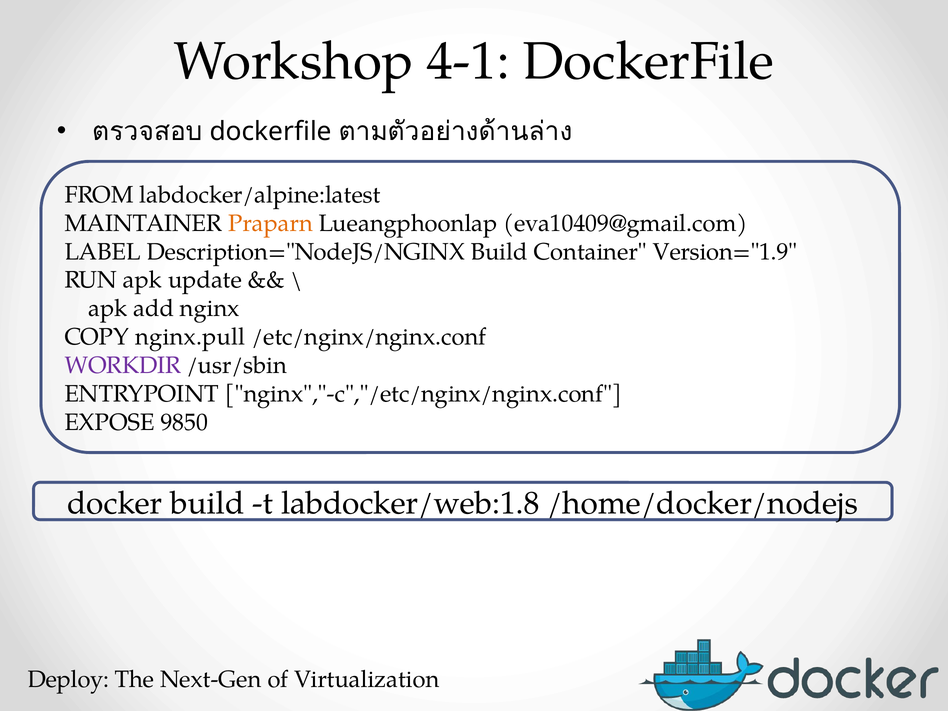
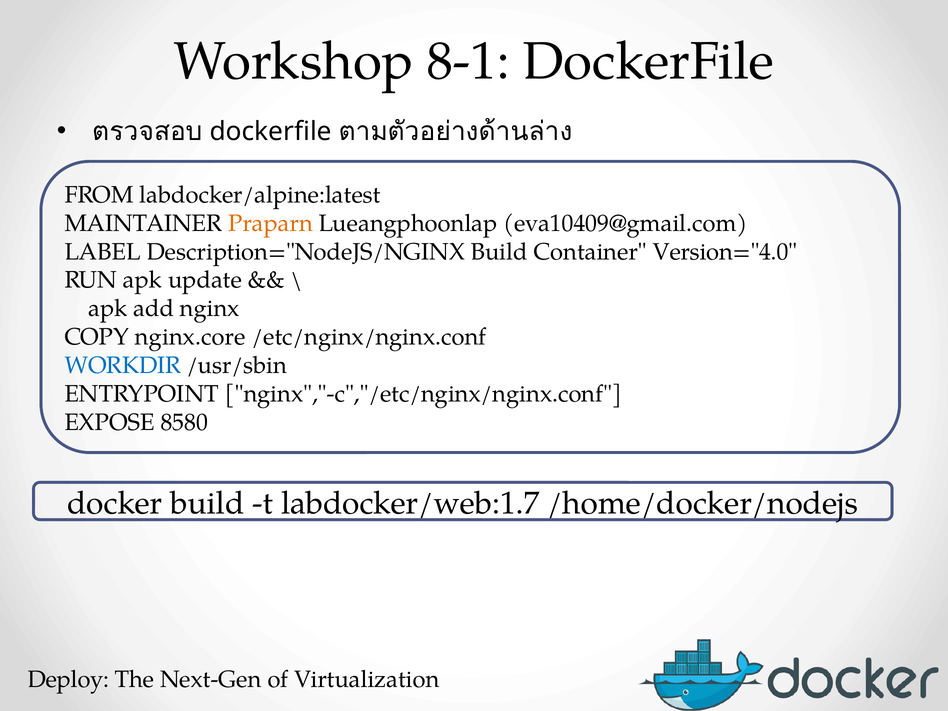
4-1: 4-1 -> 8-1
Version="1.9: Version="1.9 -> Version="4.0
nginx.pull: nginx.pull -> nginx.core
WORKDIR colour: purple -> blue
9850: 9850 -> 8580
labdocker/web:1.8: labdocker/web:1.8 -> labdocker/web:1.7
